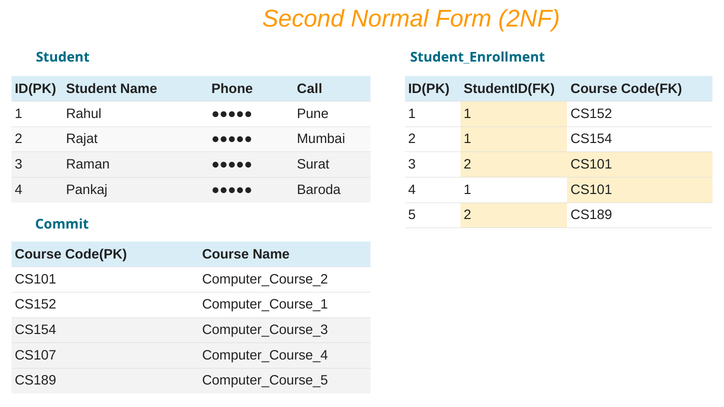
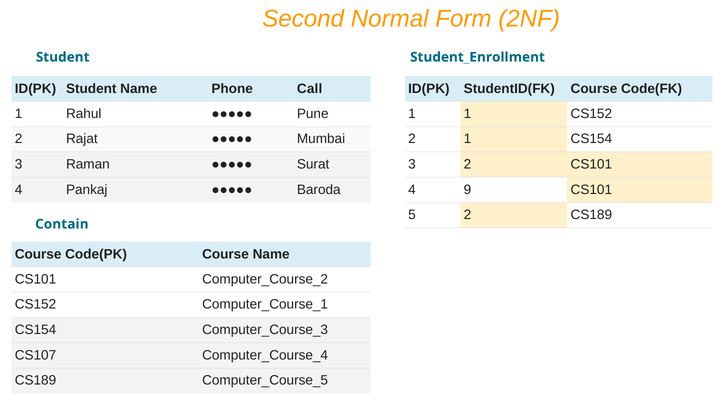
4 1: 1 -> 9
Commit: Commit -> Contain
